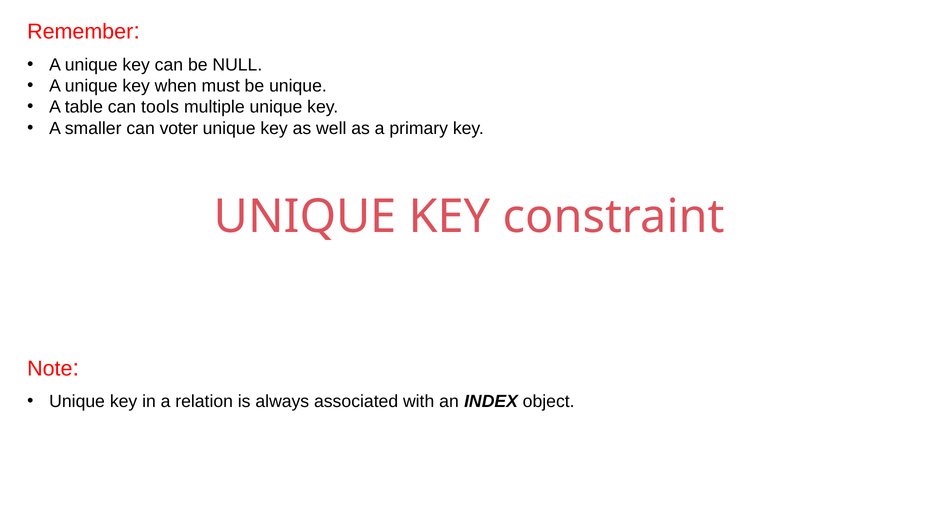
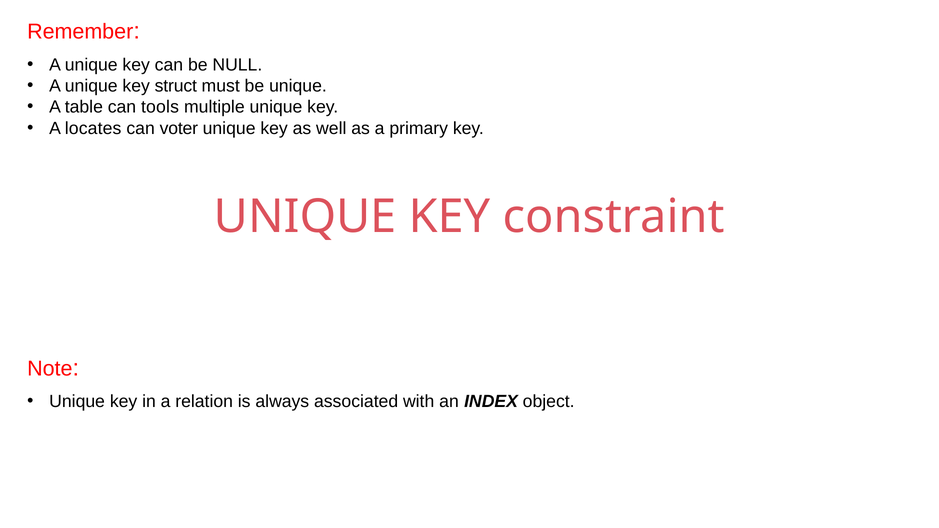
when: when -> struct
smaller: smaller -> locates
